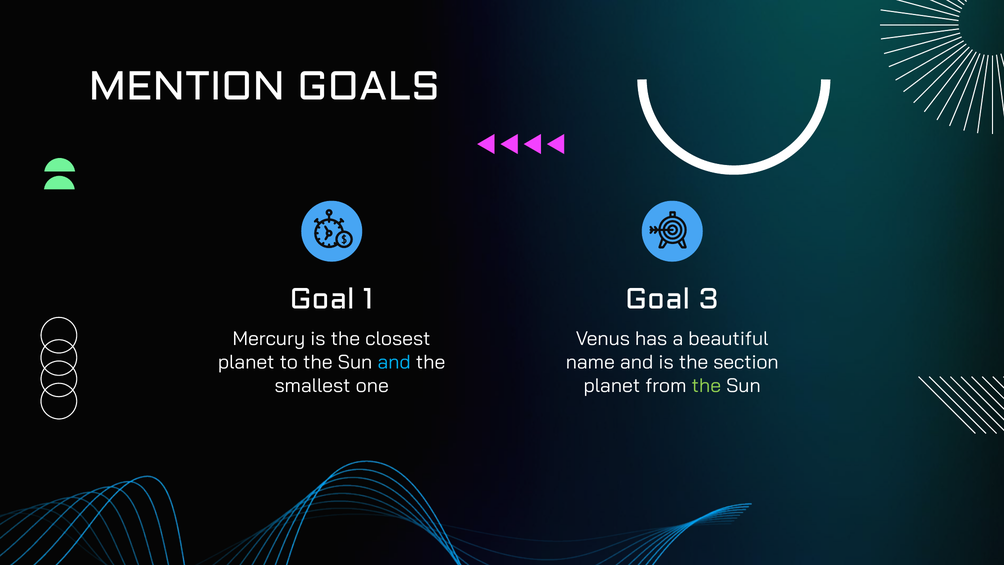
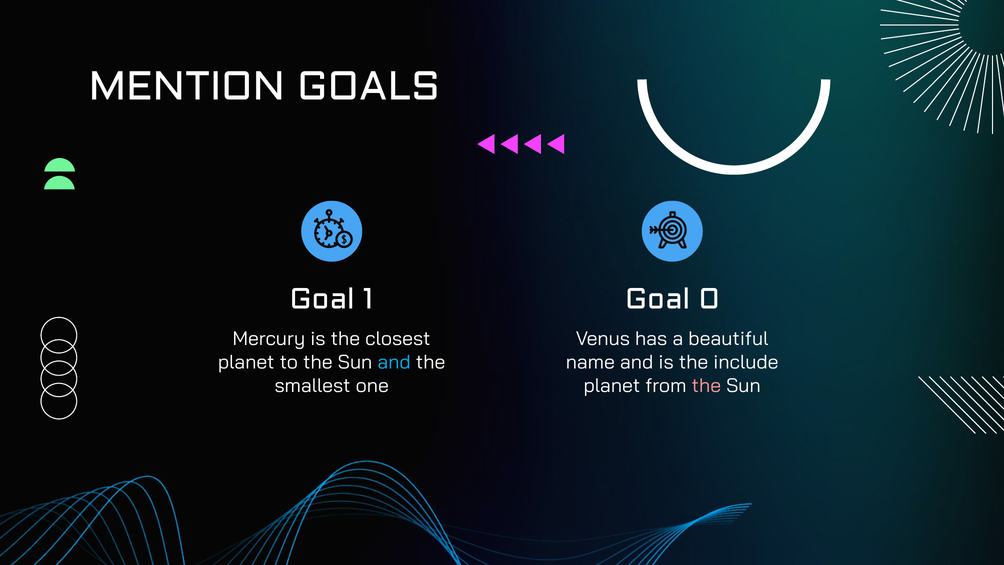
3: 3 -> 0
section: section -> include
the at (706, 385) colour: light green -> pink
